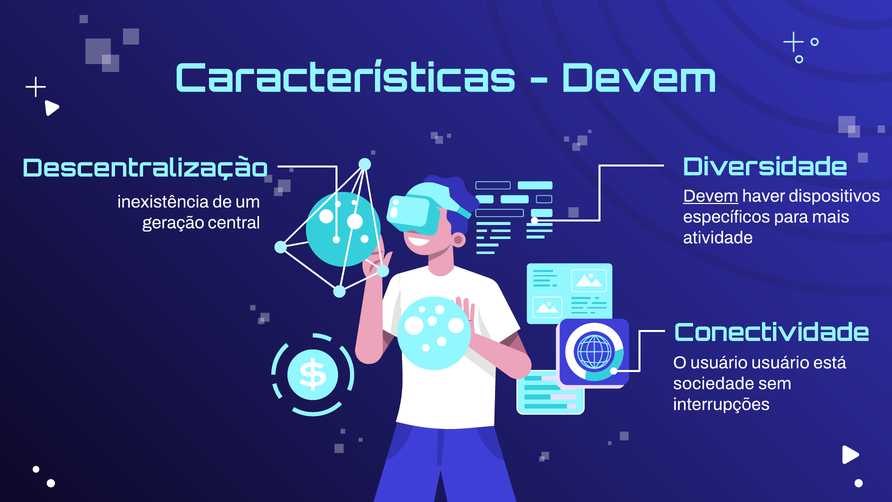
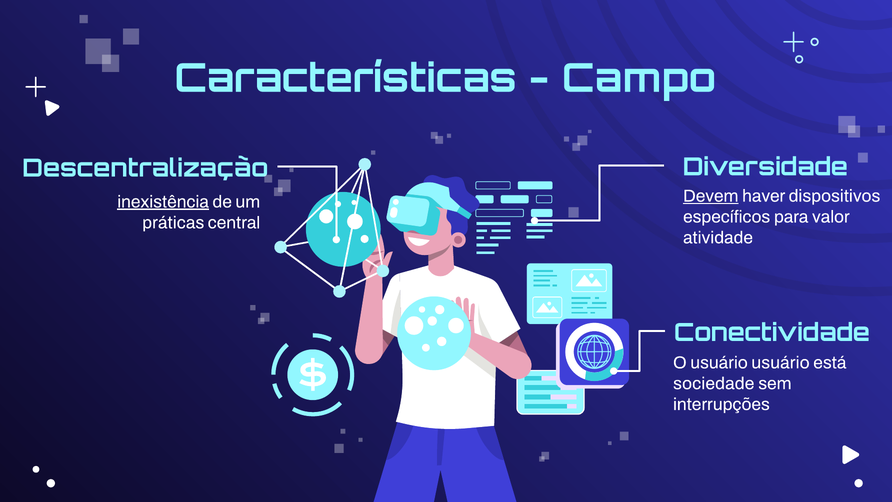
Devem at (639, 79): Devem -> Campo
inexistência underline: none -> present
mais: mais -> valor
geração: geração -> práticas
